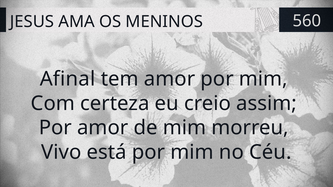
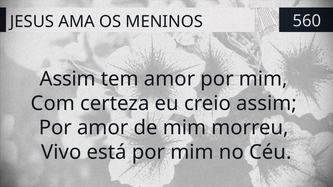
Afinal at (68, 79): Afinal -> Assim
